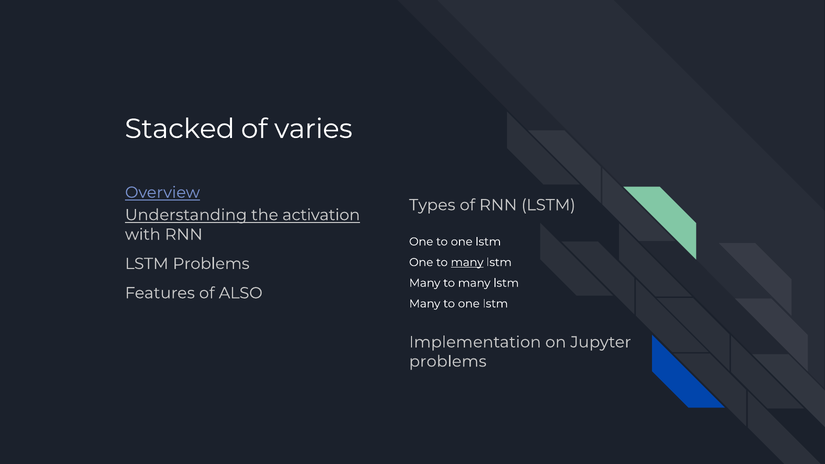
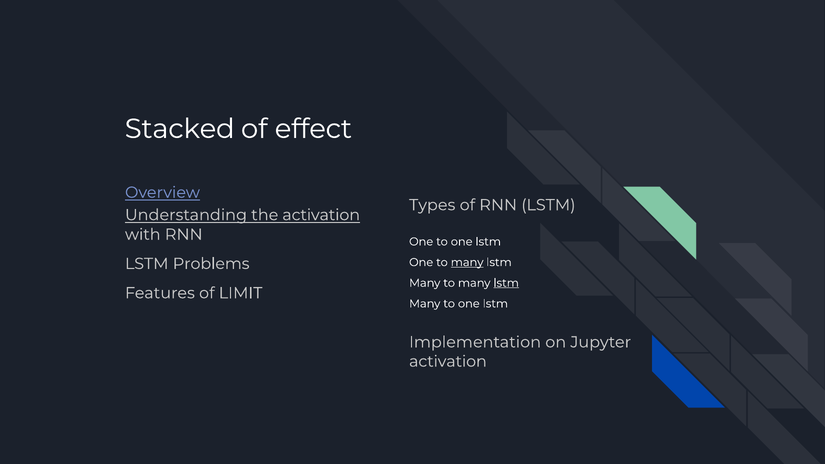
varies: varies -> effect
lstm at (506, 283) underline: none -> present
ALSO: ALSO -> LIMIT
problems at (448, 361): problems -> activation
